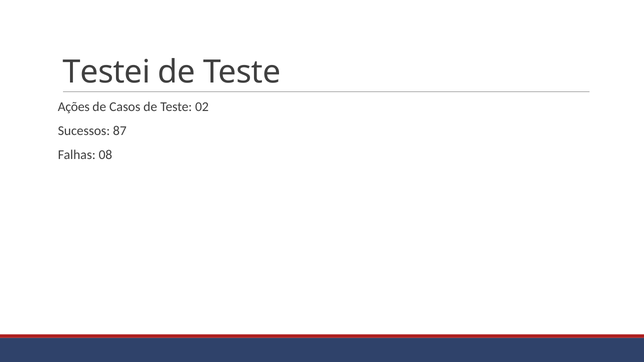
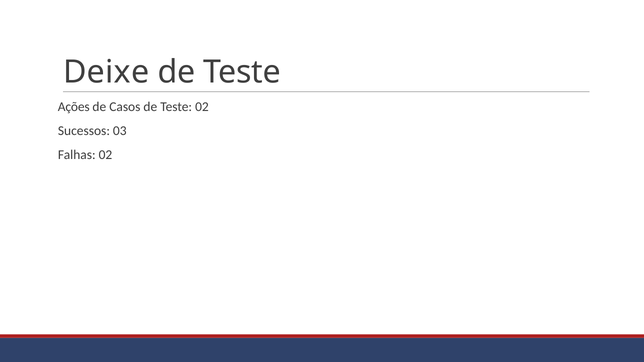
Testei: Testei -> Deixe
87: 87 -> 03
Falhas 08: 08 -> 02
